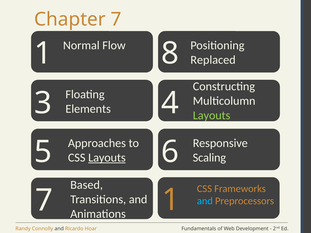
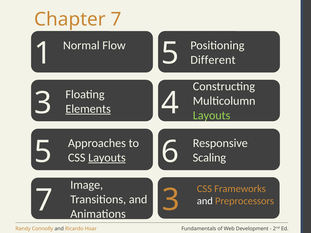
1 8: 8 -> 5
Replaced: Replaced -> Different
Elements underline: none -> present
Based: Based -> Image
and at (205, 201) colour: light blue -> white
Animations 1: 1 -> 3
